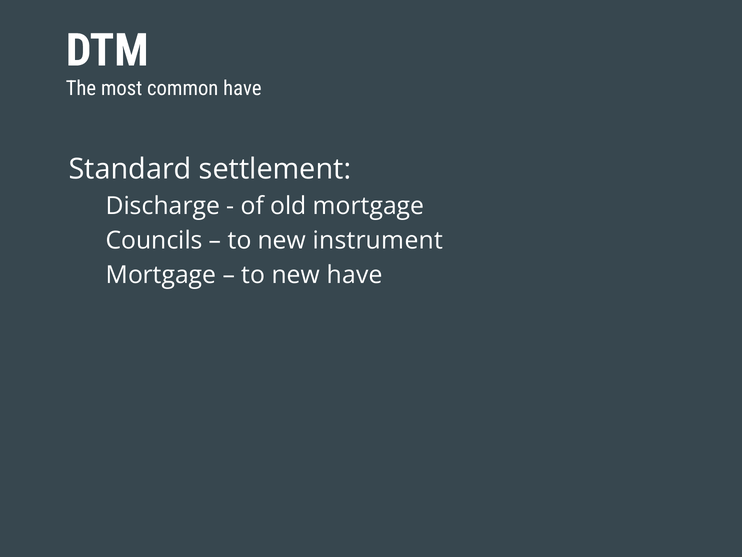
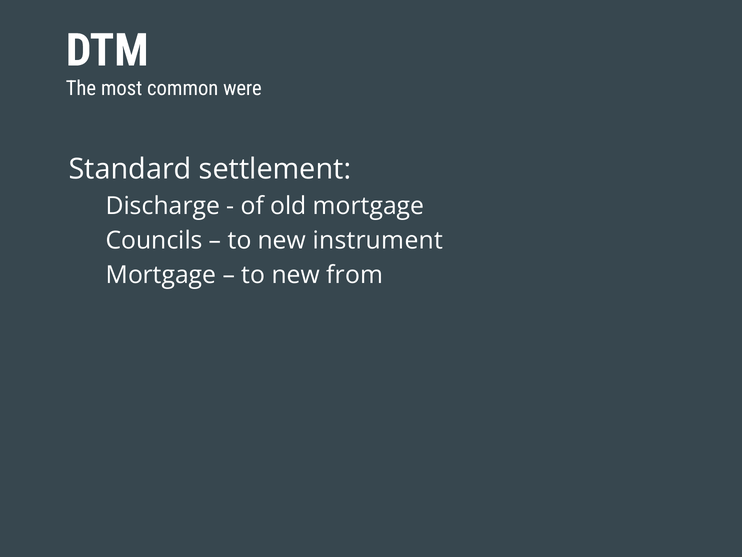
common have: have -> were
new have: have -> from
